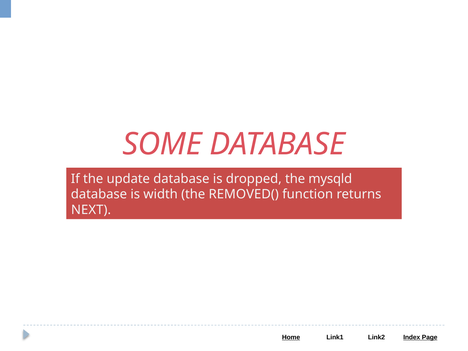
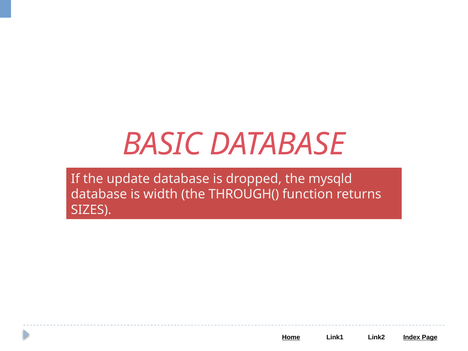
SOME: SOME -> BASIC
REMOVED(: REMOVED( -> THROUGH(
NEXT: NEXT -> SIZES
